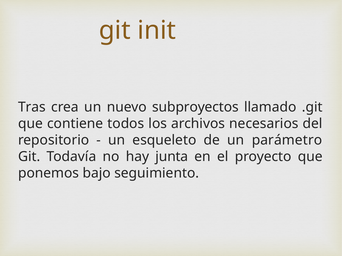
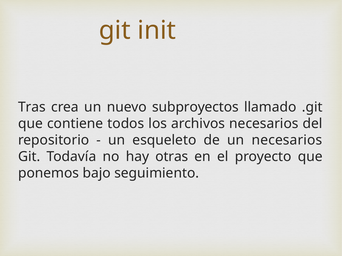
un parámetro: parámetro -> necesarios
junta: junta -> otras
